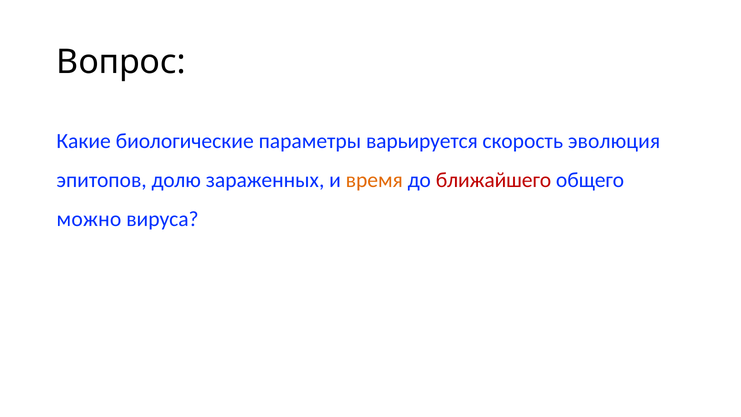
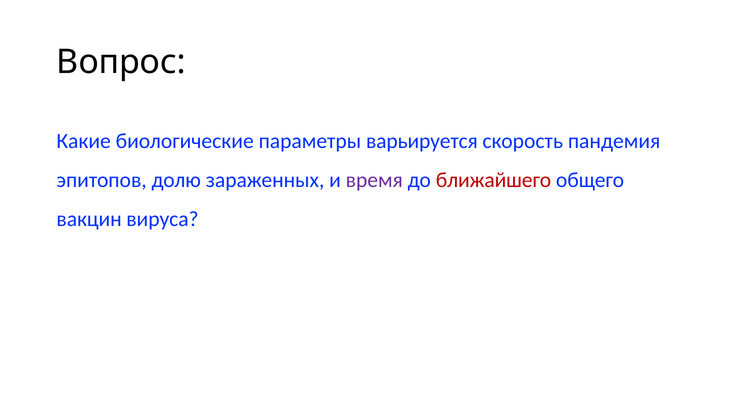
эволюция: эволюция -> пандемия
время colour: orange -> purple
можно: можно -> вакцин
